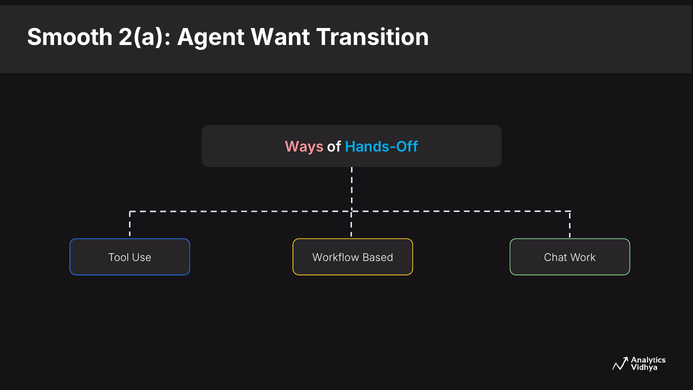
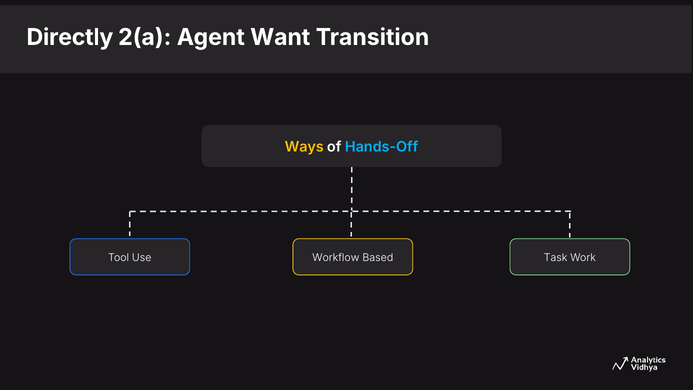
Smooth: Smooth -> Directly
Ways colour: pink -> yellow
Chat: Chat -> Task
